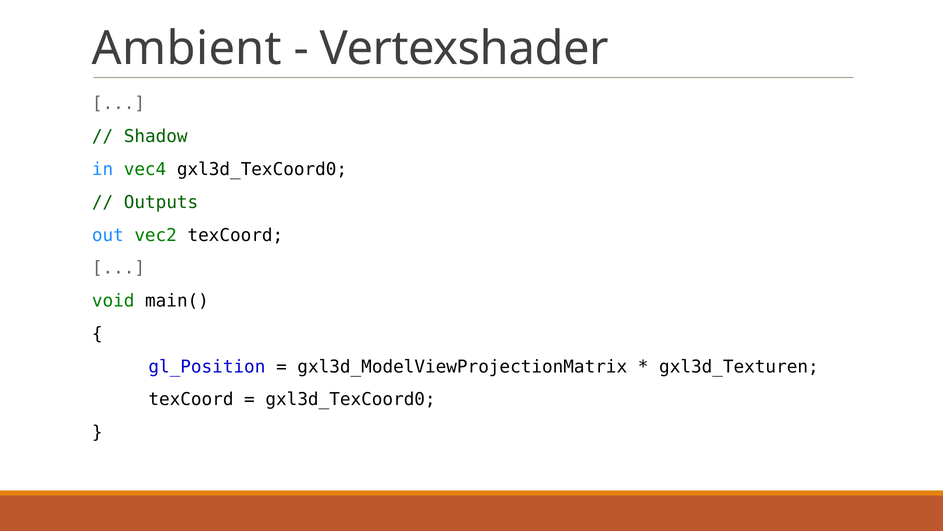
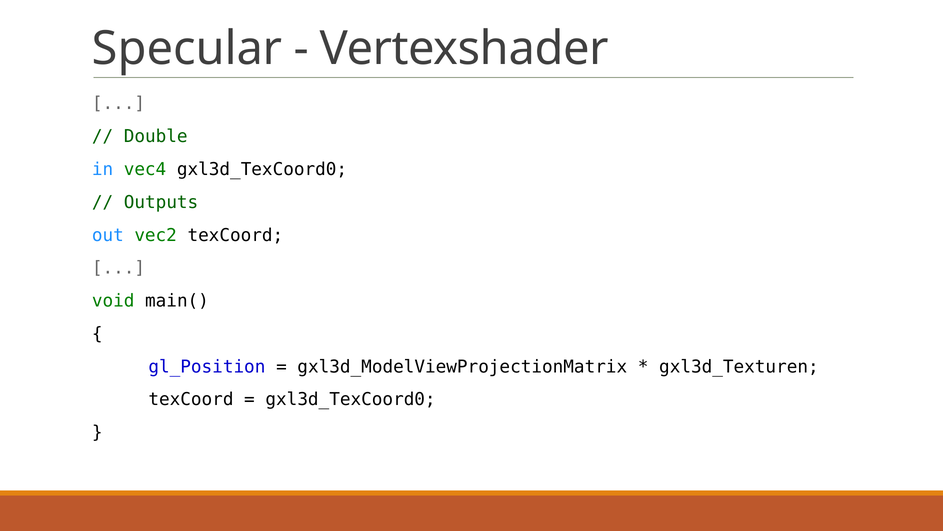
Ambient: Ambient -> Specular
Shadow: Shadow -> Double
